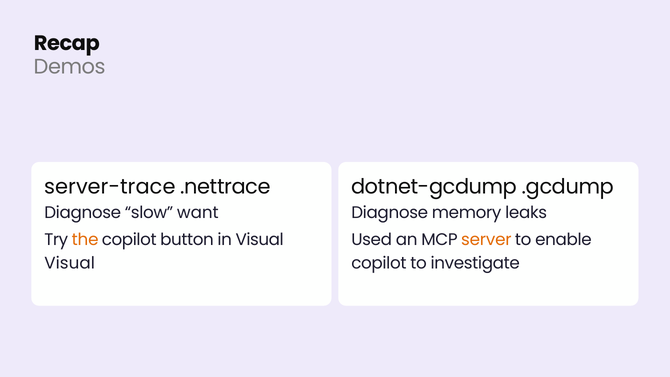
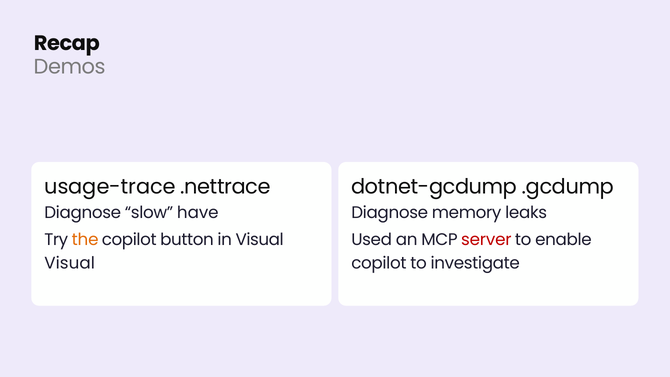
server-trace: server-trace -> usage-trace
want: want -> have
server colour: orange -> red
